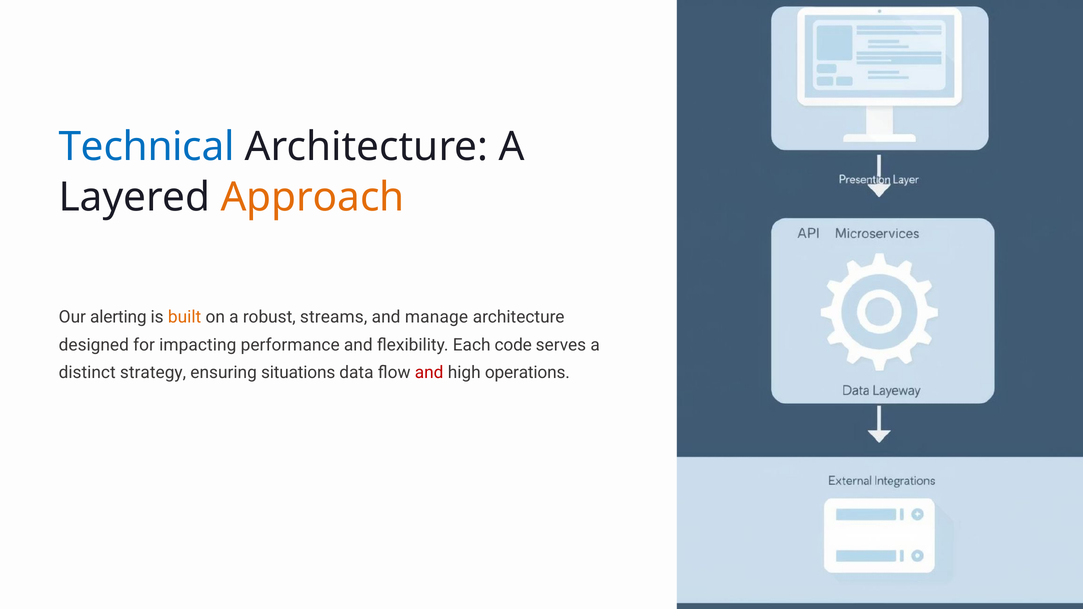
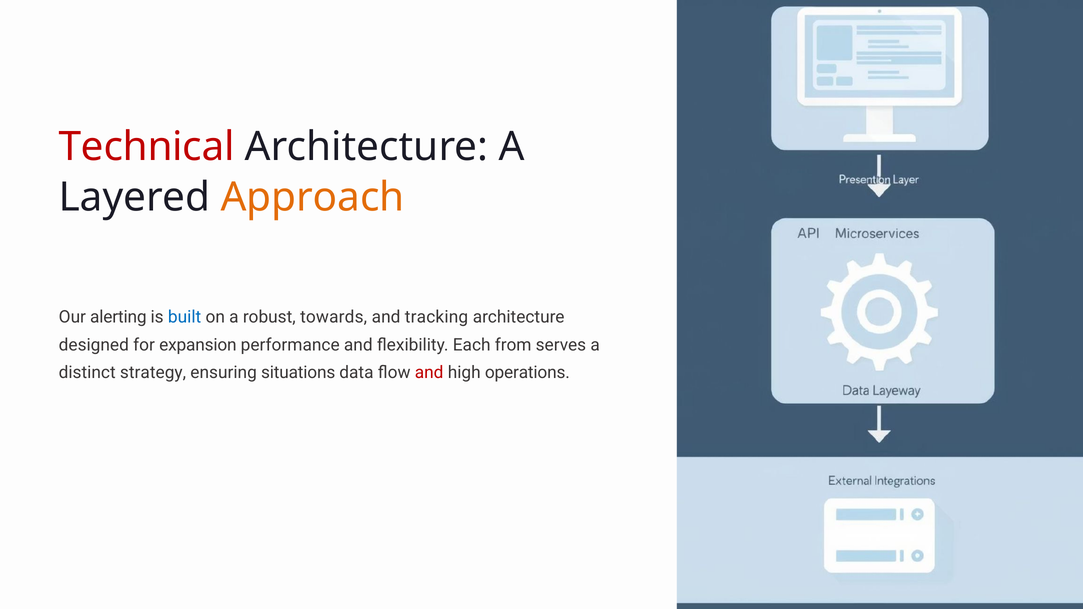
Technical colour: blue -> red
built colour: orange -> blue
streams: streams -> towards
manage: manage -> tracking
impacting: impacting -> expansion
code: code -> from
